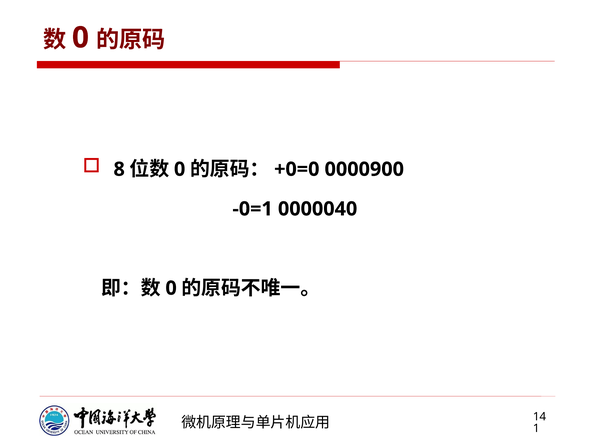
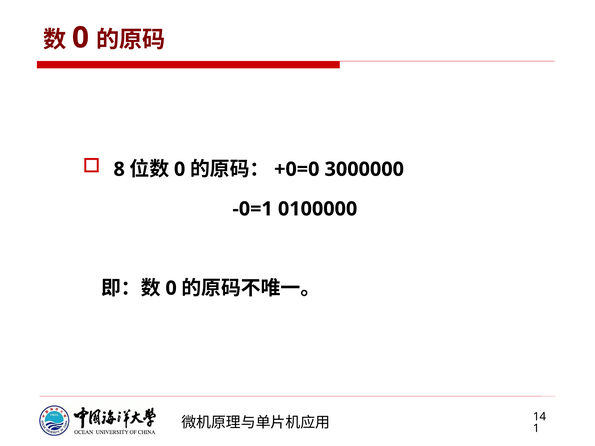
0000900: 0000900 -> 3000000
0000040: 0000040 -> 0100000
